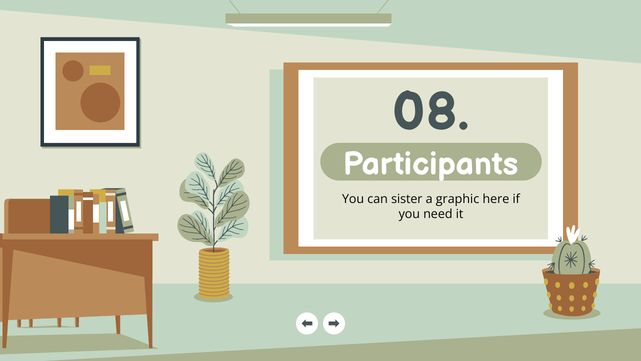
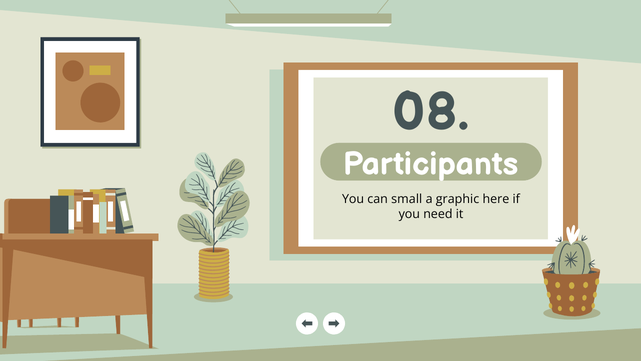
sister: sister -> small
